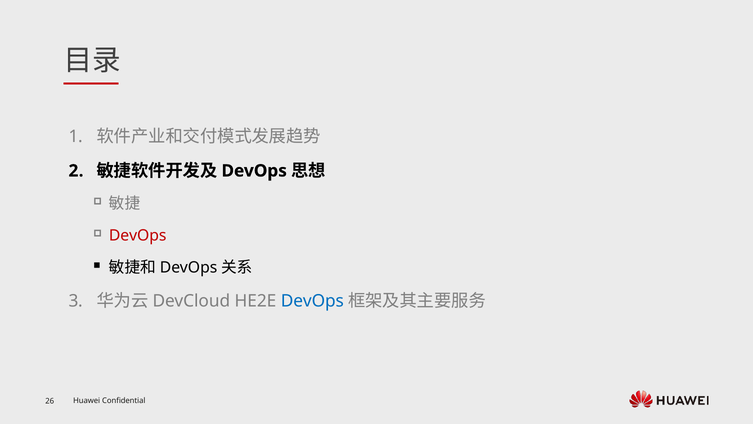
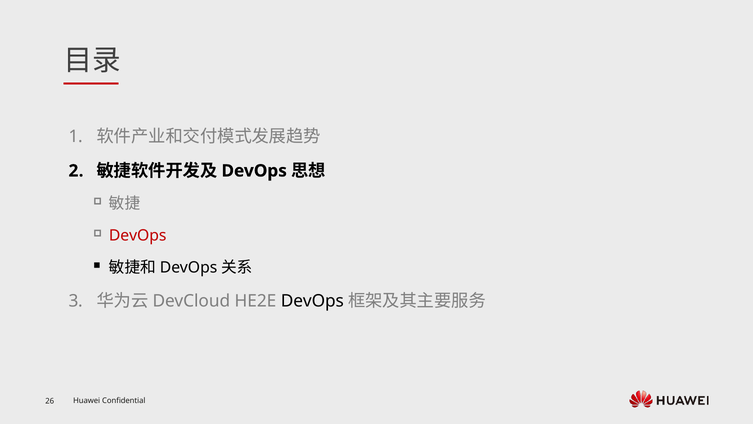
DevOps at (312, 301) colour: blue -> black
